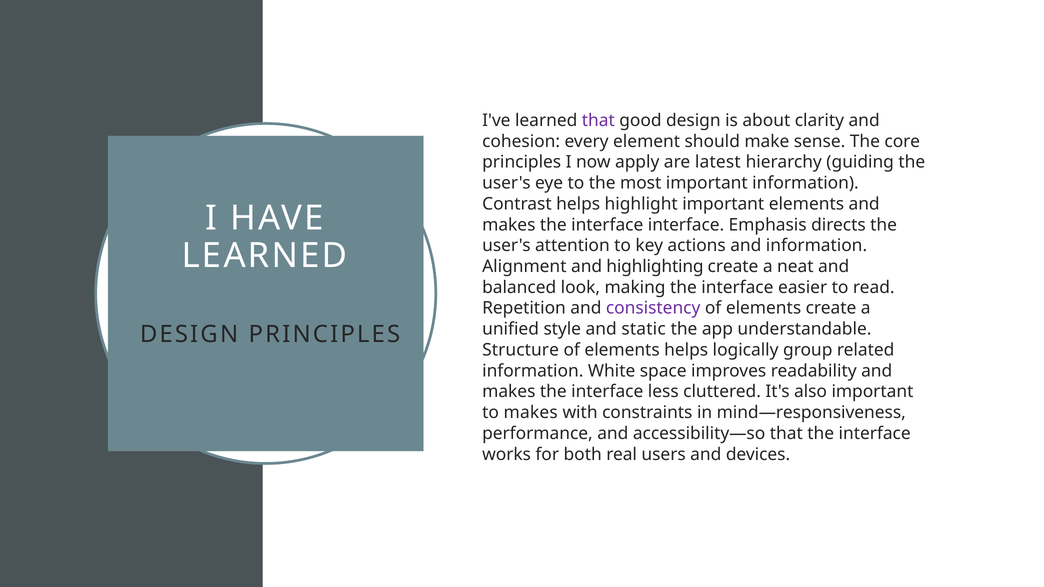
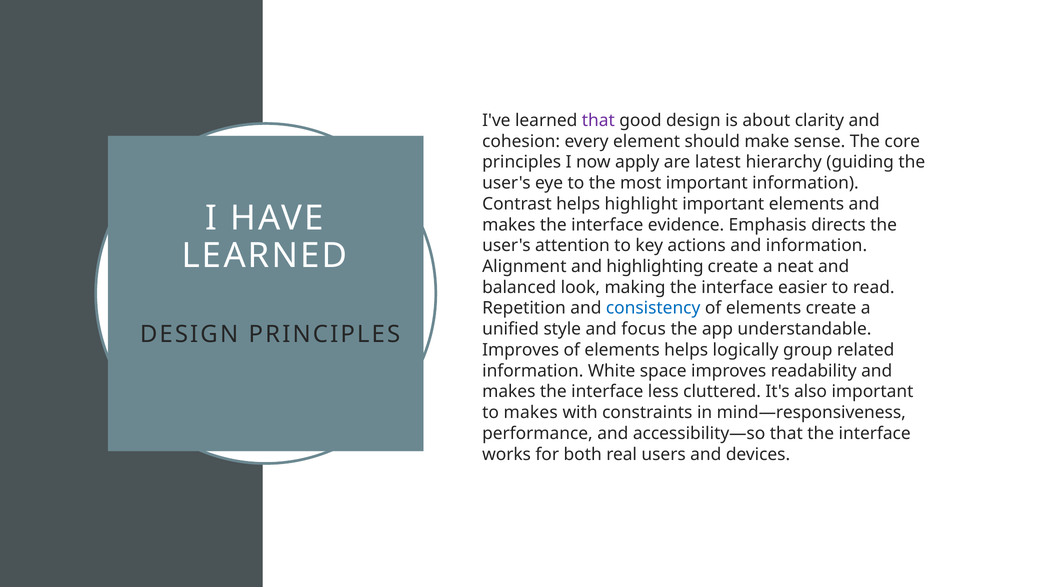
interface interface: interface -> evidence
consistency colour: purple -> blue
static: static -> focus
Structure at (521, 350): Structure -> Improves
